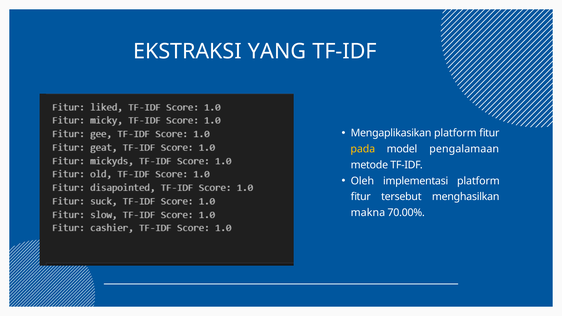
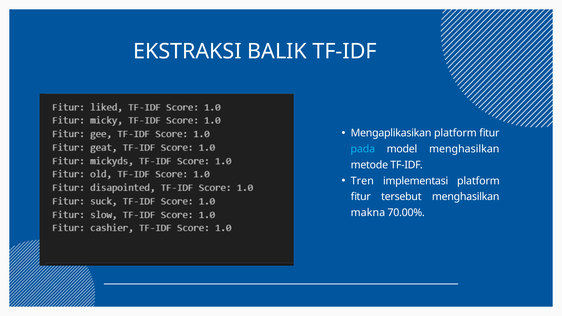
YANG: YANG -> BALIK
pada colour: yellow -> light blue
model pengalamaan: pengalamaan -> menghasilkan
Oleh: Oleh -> Tren
